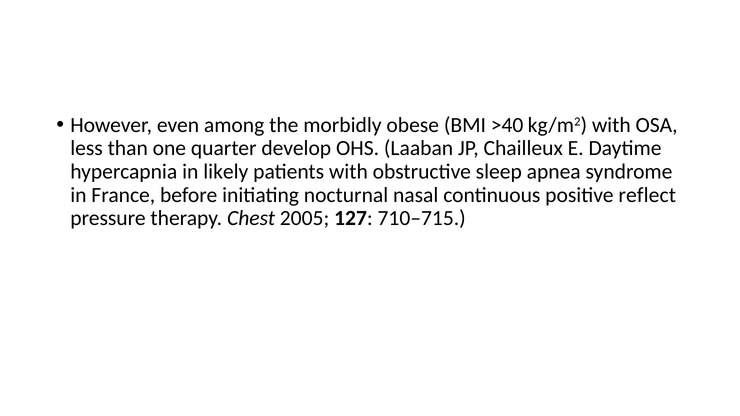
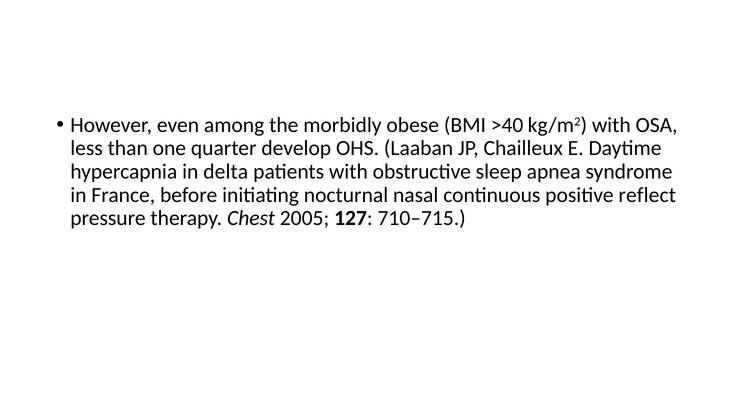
likely: likely -> delta
